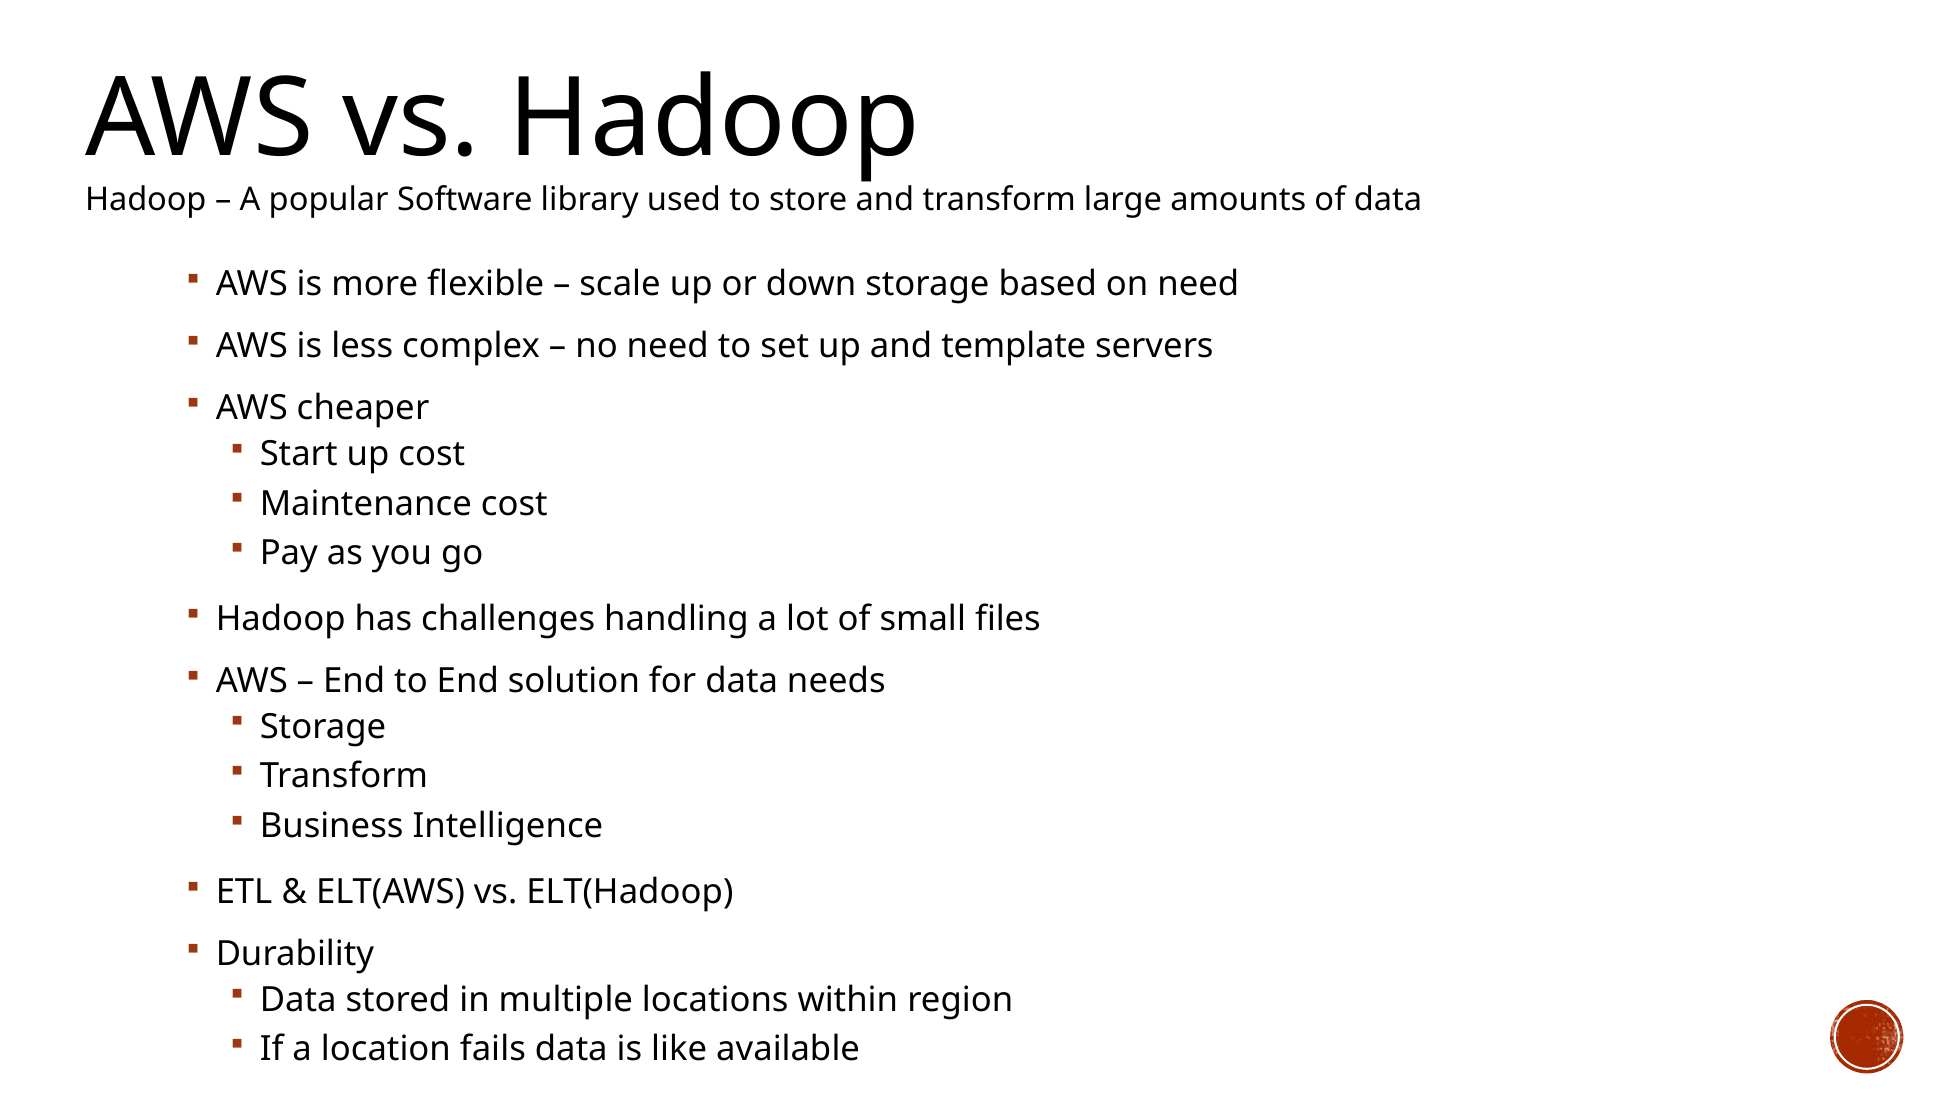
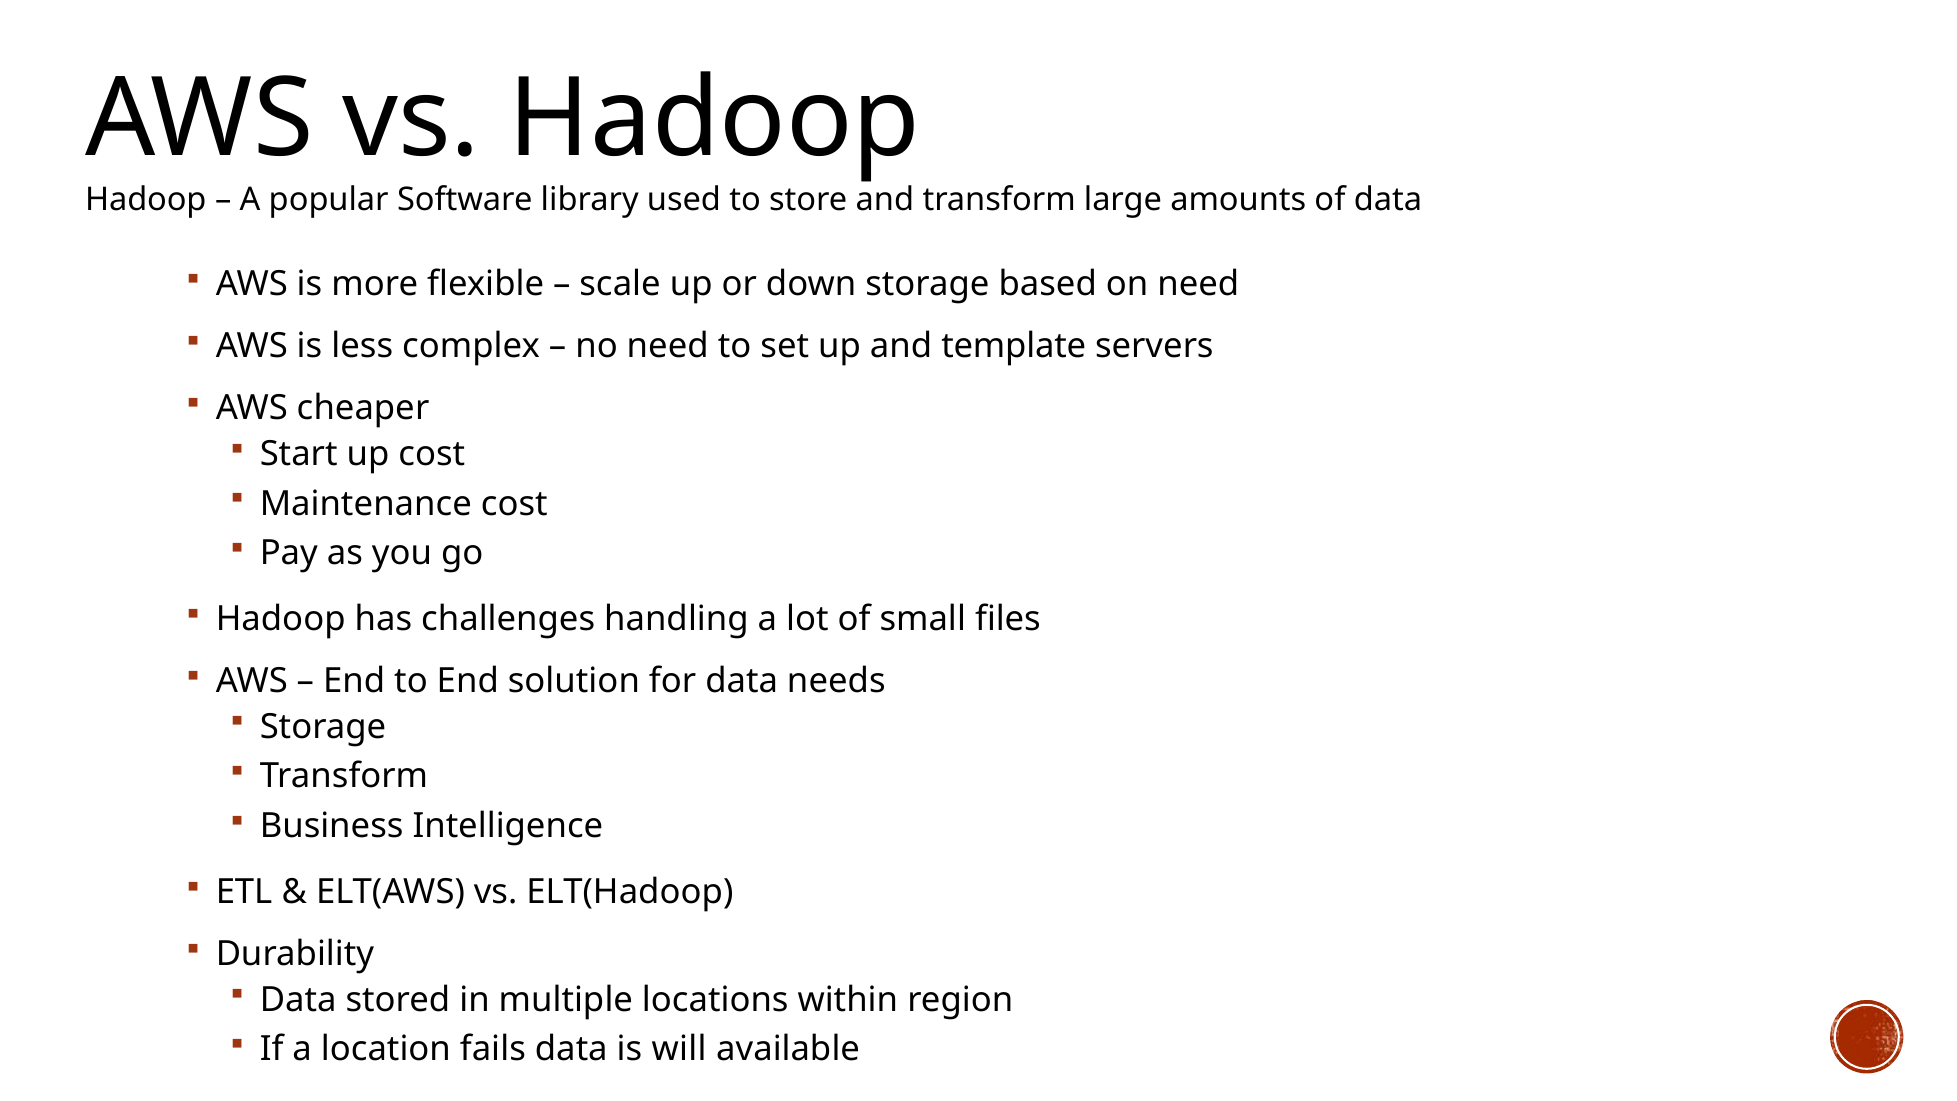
like: like -> will
